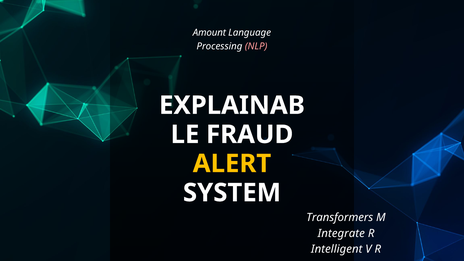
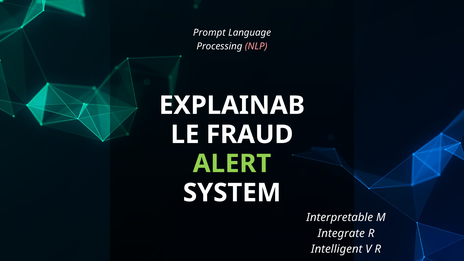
Amount: Amount -> Prompt
ALERT colour: yellow -> light green
Transformers: Transformers -> Interpretable
